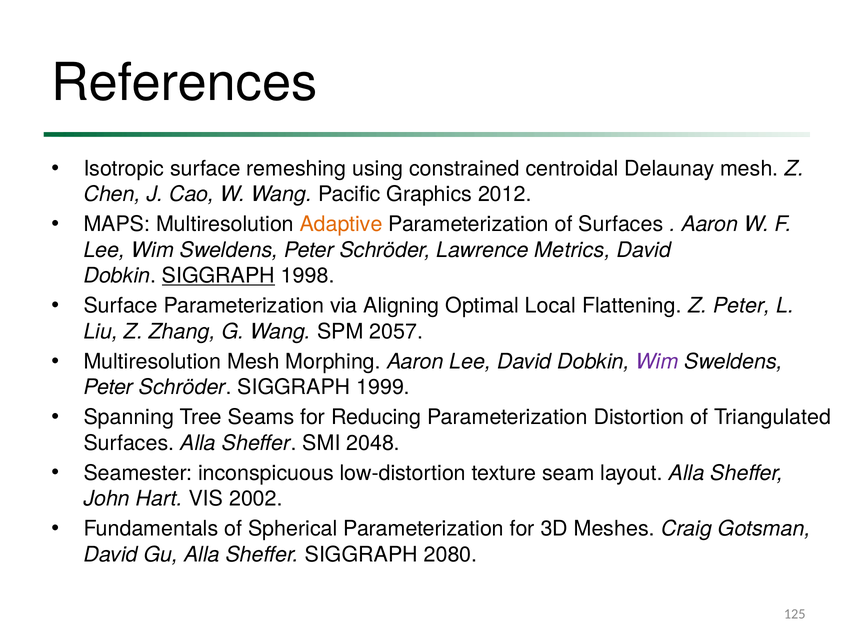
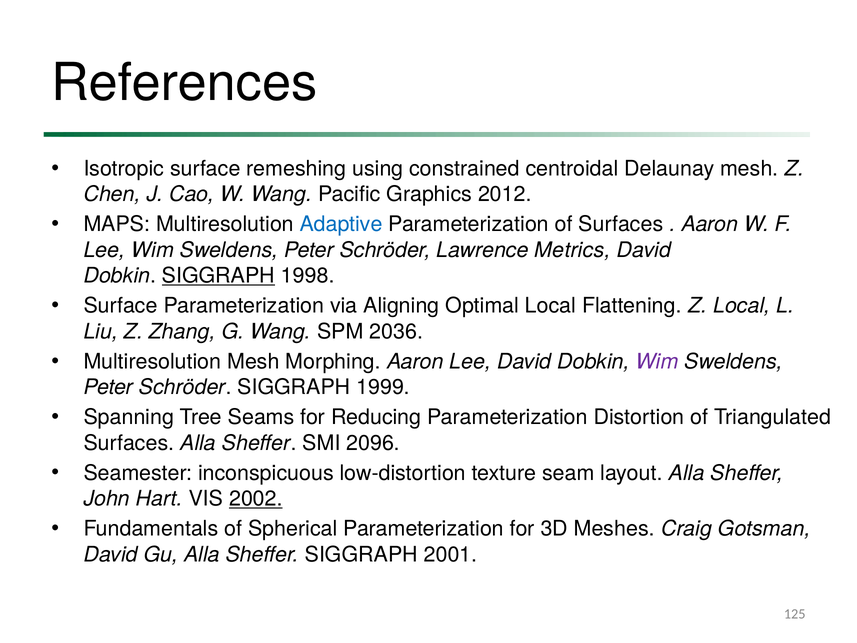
Adaptive colour: orange -> blue
Z Peter: Peter -> Local
2057: 2057 -> 2036
2048: 2048 -> 2096
2002 underline: none -> present
2080: 2080 -> 2001
